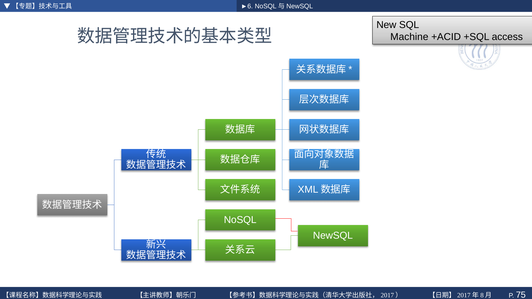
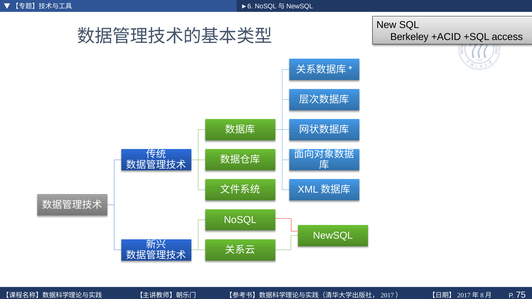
Machine: Machine -> Berkeley
